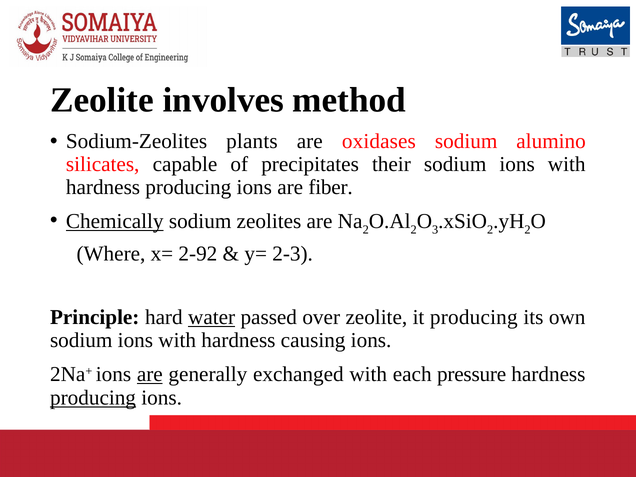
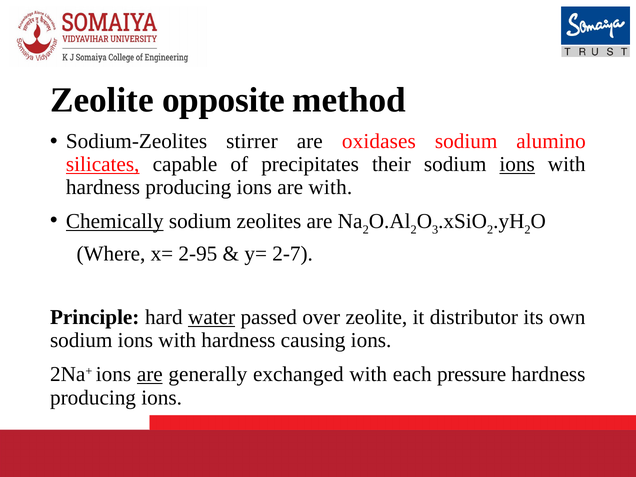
involves: involves -> opposite
plants: plants -> stirrer
silicates underline: none -> present
ions at (517, 164) underline: none -> present
are fiber: fiber -> with
2-92: 2-92 -> 2-95
2-3: 2-3 -> 2-7
it producing: producing -> distributor
producing at (93, 398) underline: present -> none
